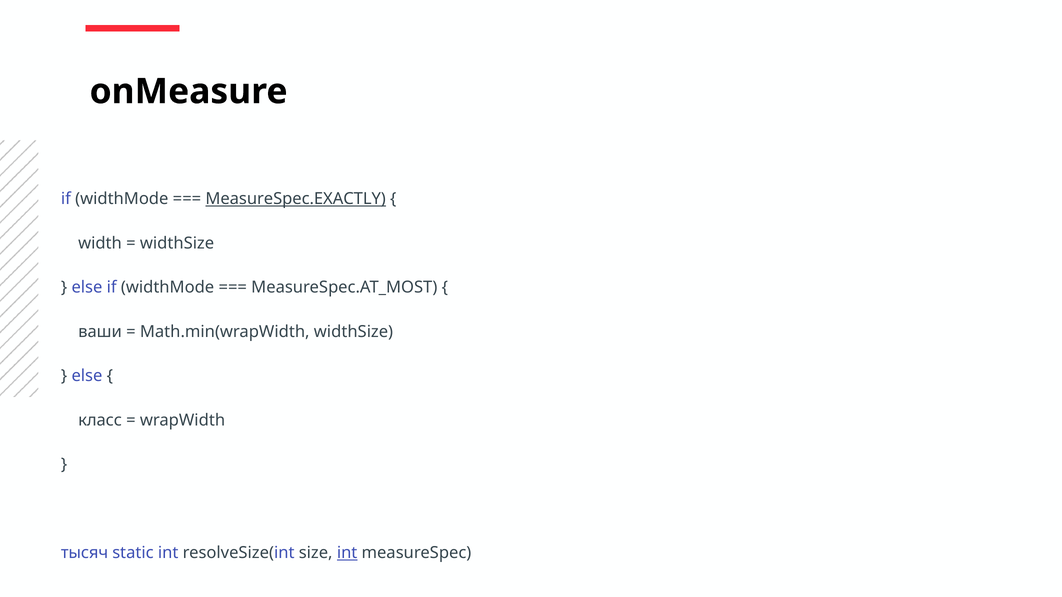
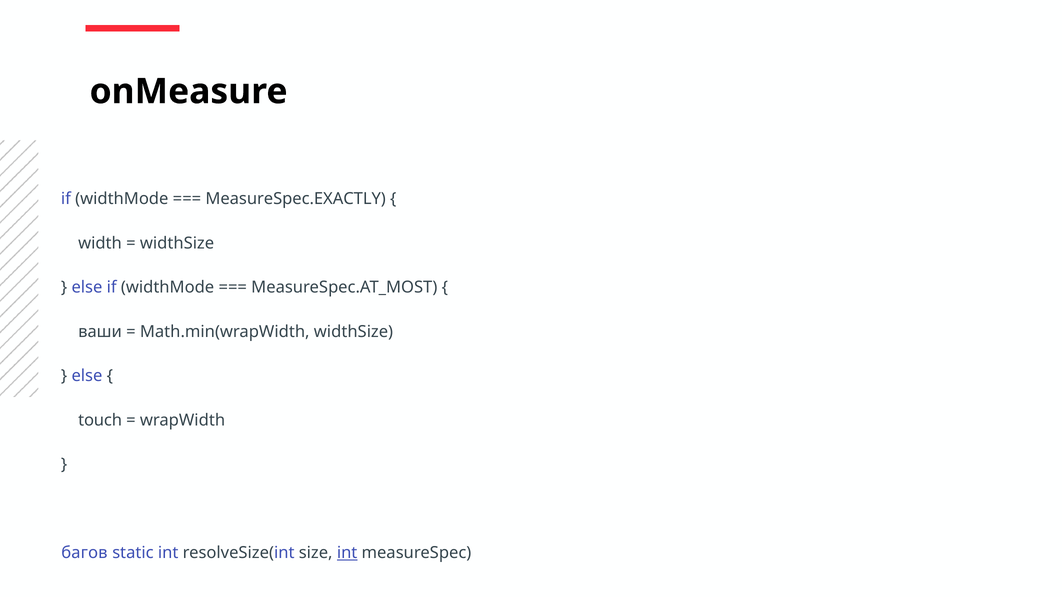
MeasureSpec.EXACTLY underline: present -> none
класс: класс -> touch
тысяч: тысяч -> багов
